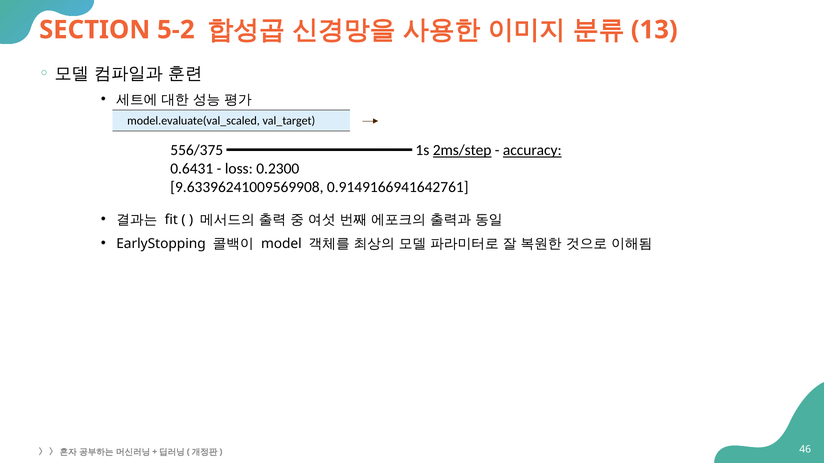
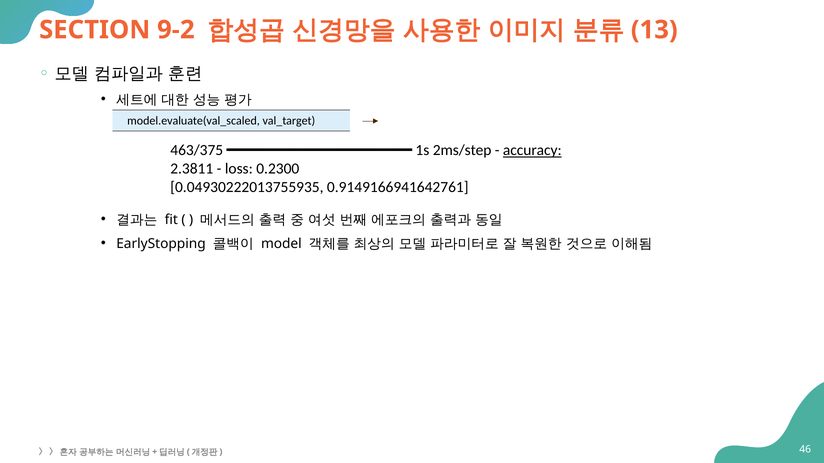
5-2: 5-2 -> 9-2
556/375: 556/375 -> 463/375
2ms/step underline: present -> none
0.6431: 0.6431 -> 2.3811
9.63396241009569908: 9.63396241009569908 -> 0.04930222013755935
